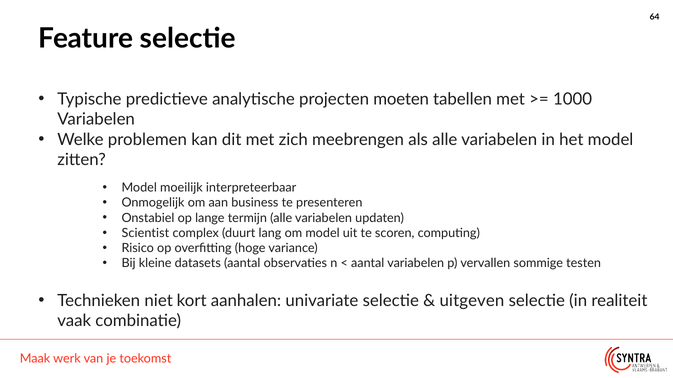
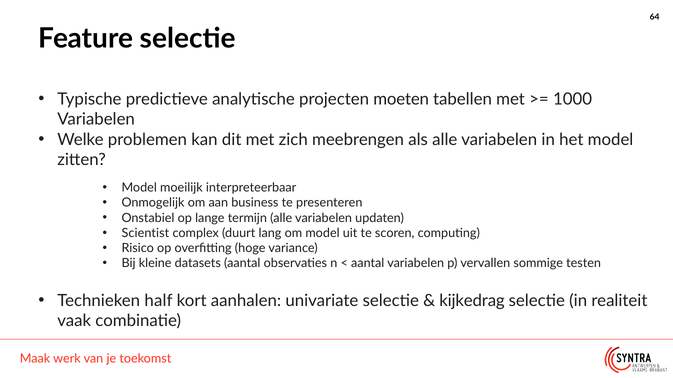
niet: niet -> half
uitgeven: uitgeven -> kijkedrag
